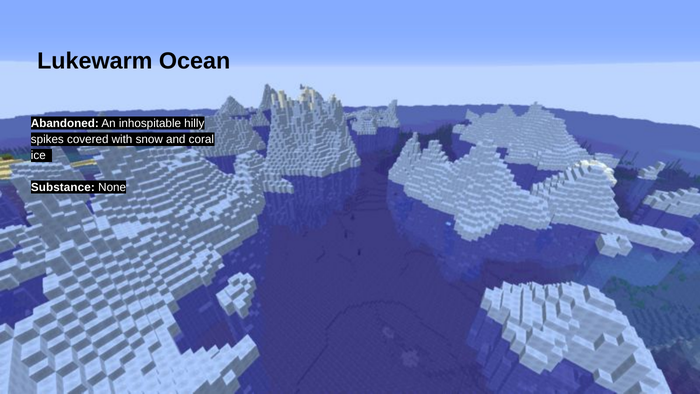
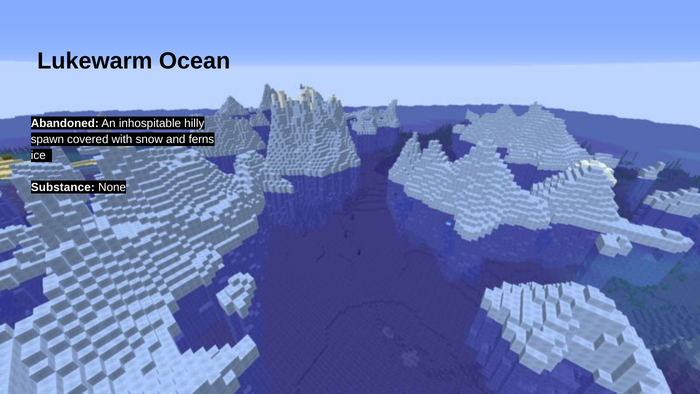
spikes: spikes -> spawn
coral: coral -> ferns
